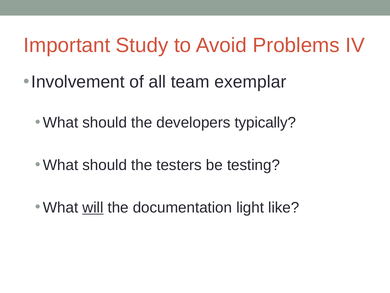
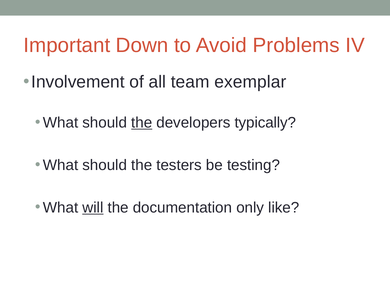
Study: Study -> Down
the at (142, 122) underline: none -> present
light: light -> only
